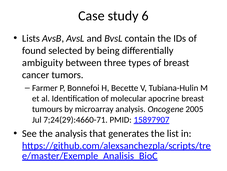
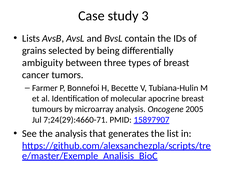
6: 6 -> 3
found: found -> grains
